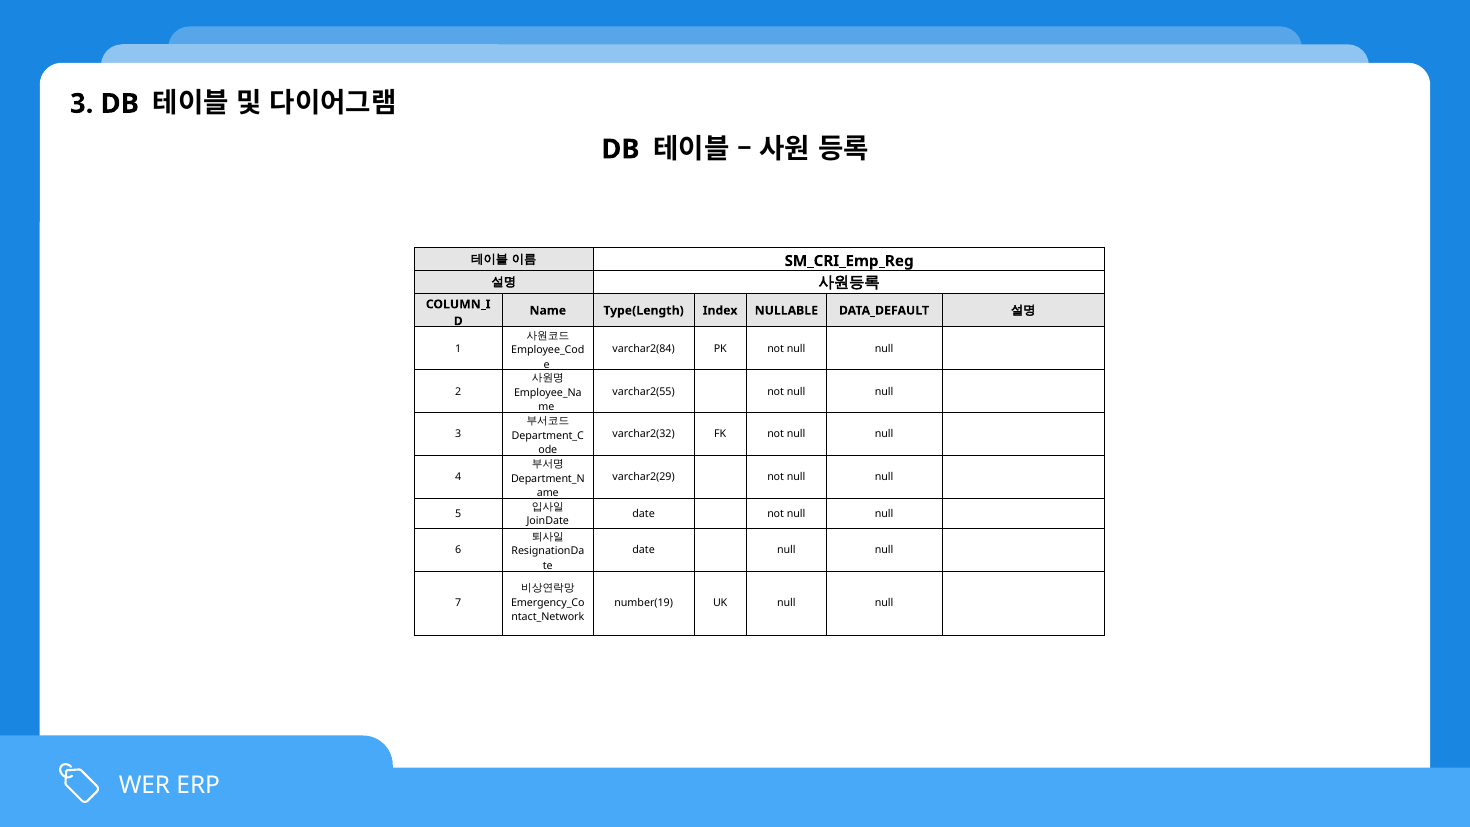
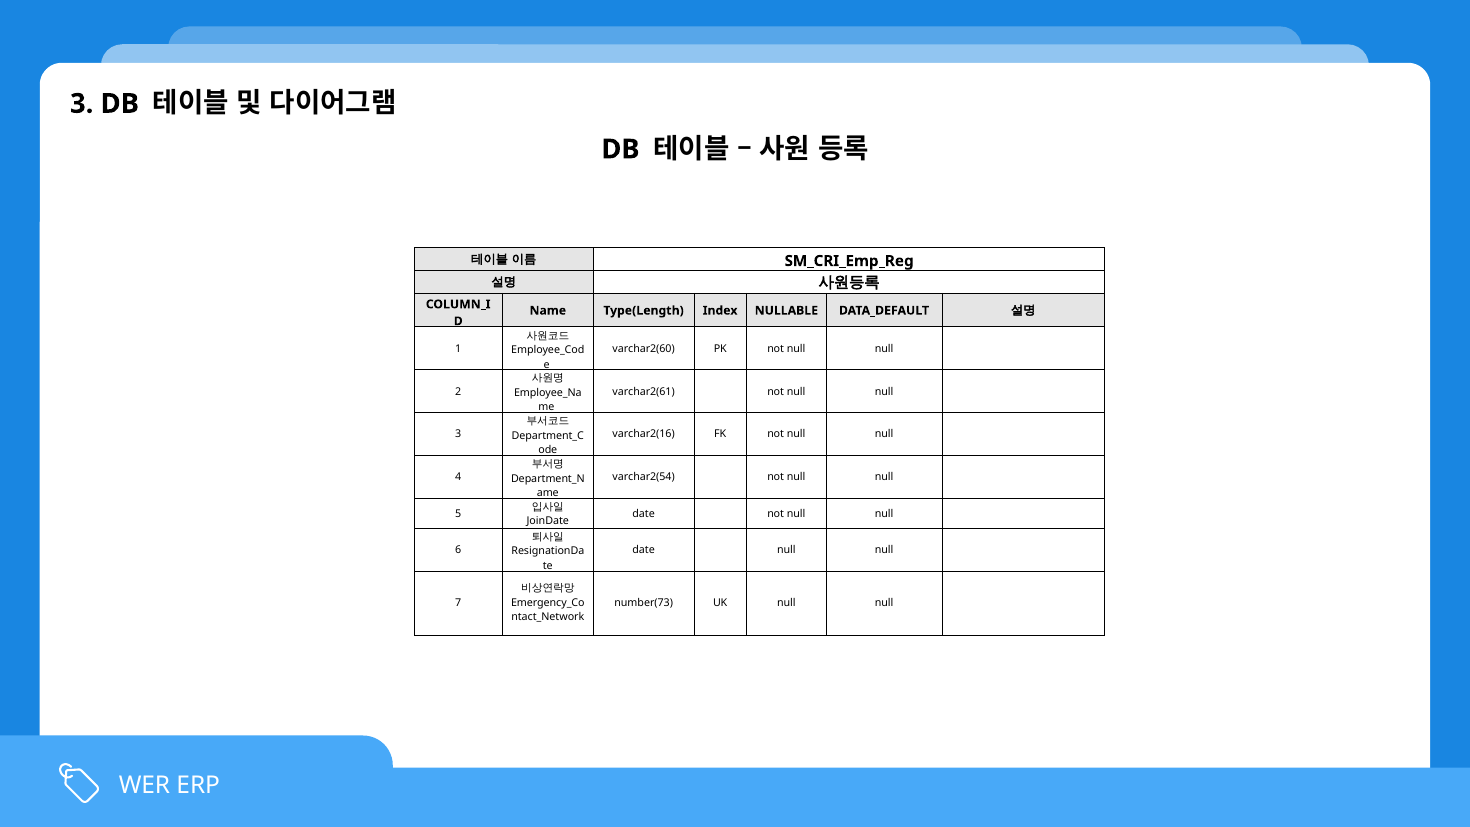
varchar2(84: varchar2(84 -> varchar2(60
varchar2(55: varchar2(55 -> varchar2(61
varchar2(32: varchar2(32 -> varchar2(16
varchar2(29: varchar2(29 -> varchar2(54
number(19: number(19 -> number(73
